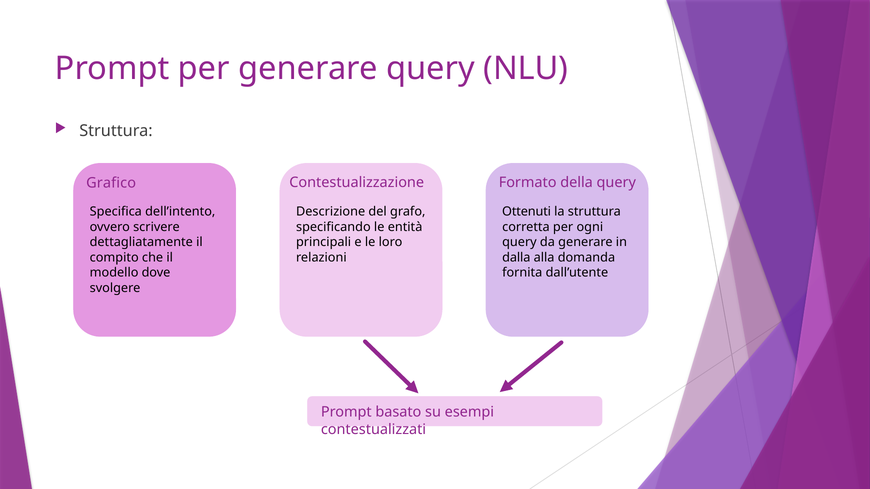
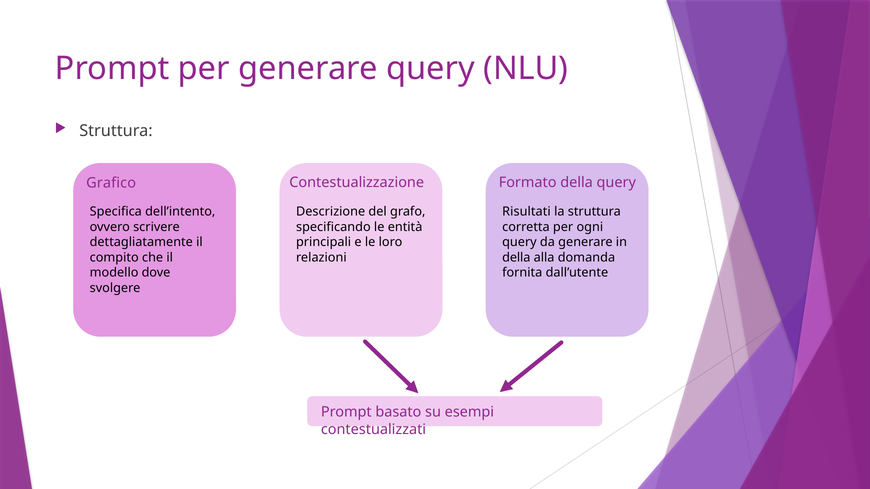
Ottenuti: Ottenuti -> Risultati
dalla at (516, 258): dalla -> della
